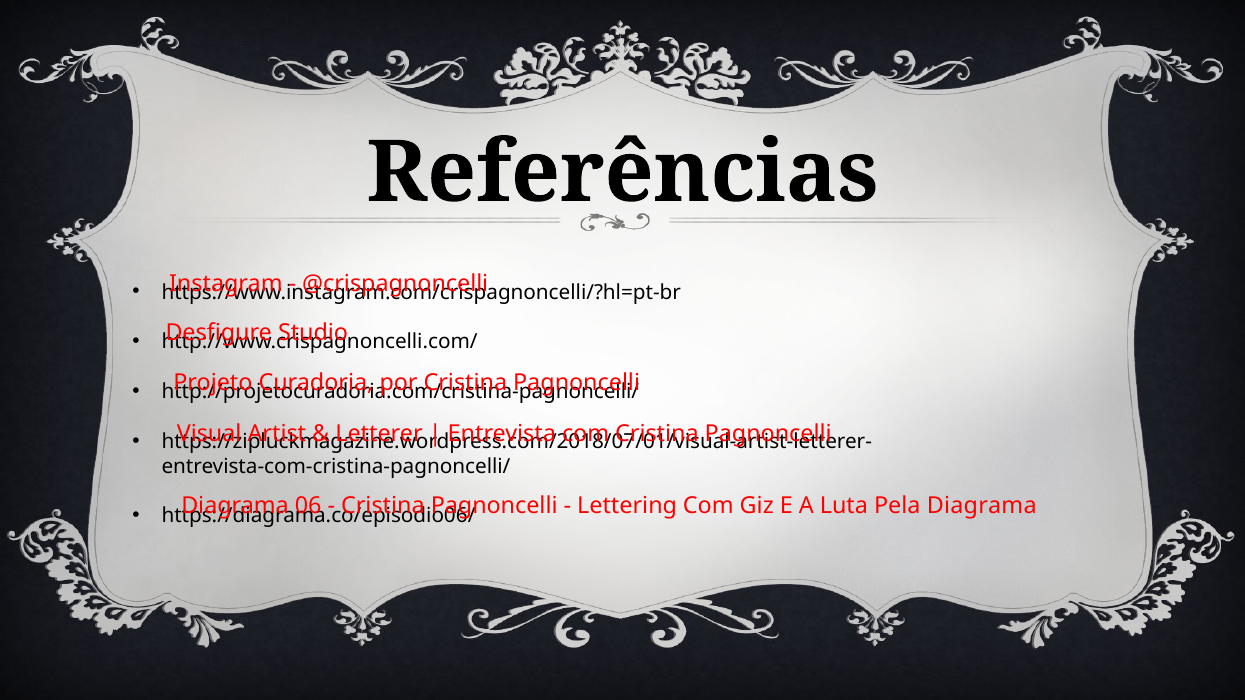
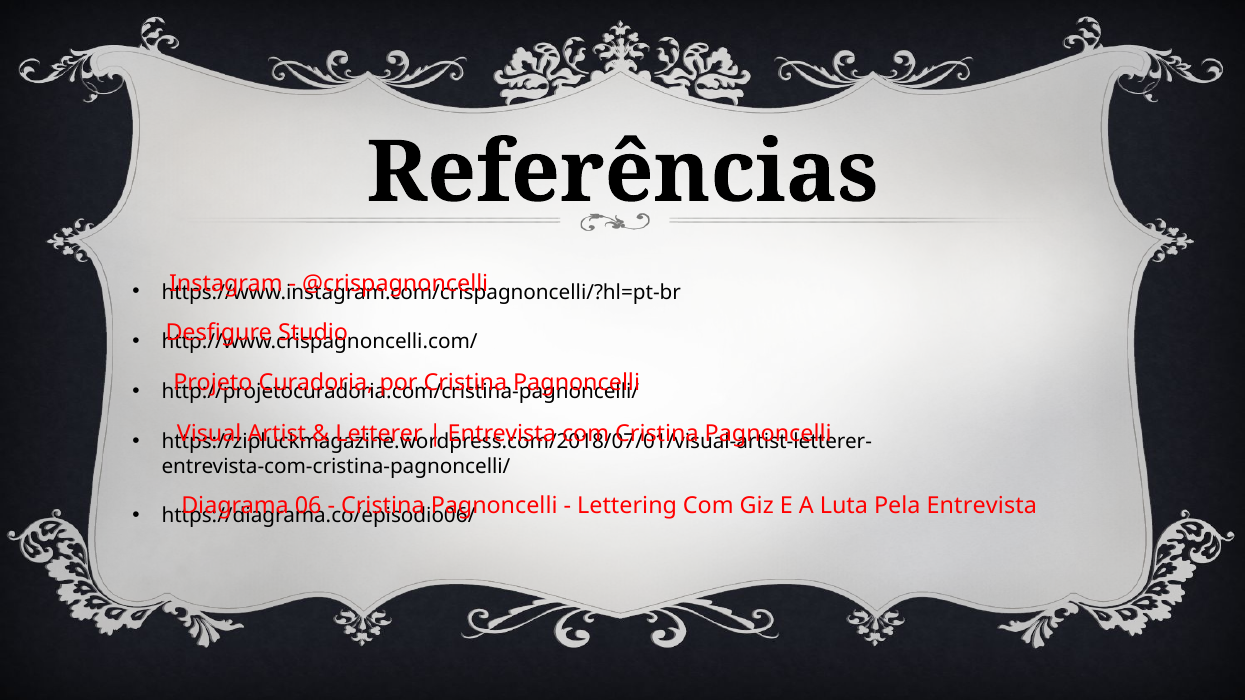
Pela Diagrama: Diagrama -> Entrevista
